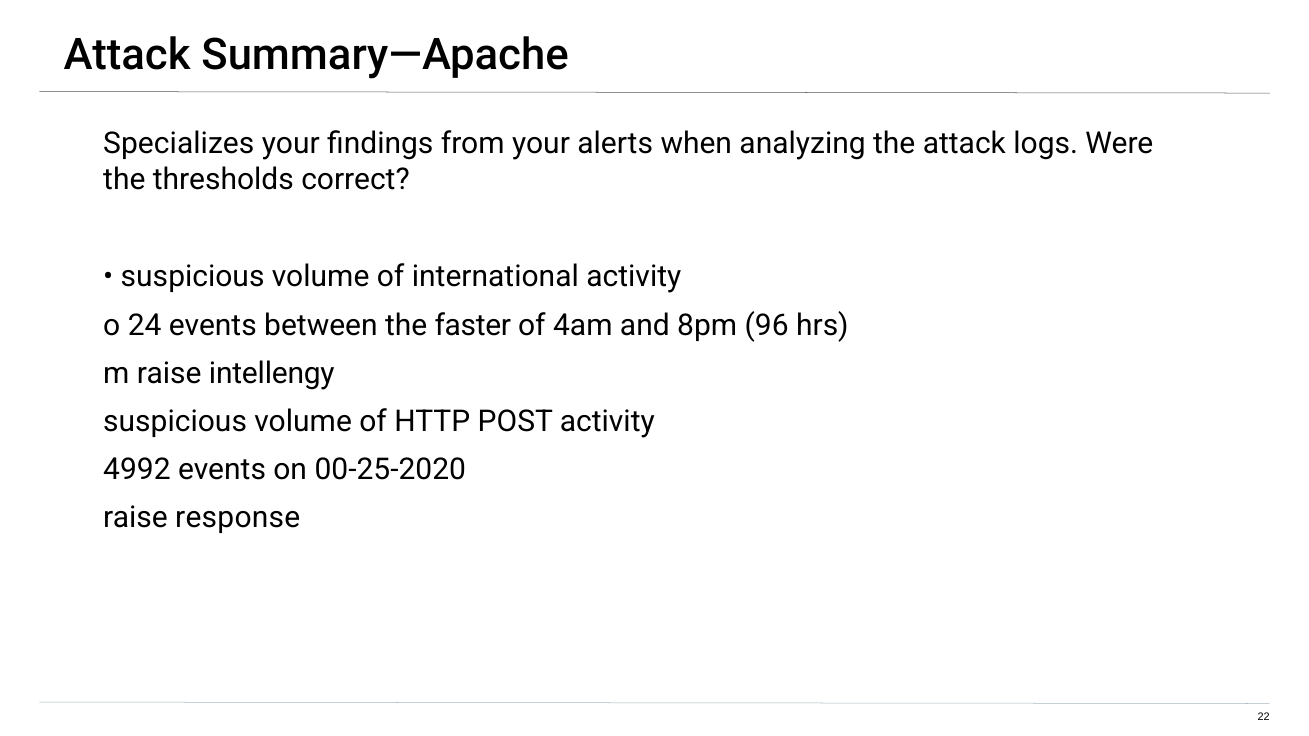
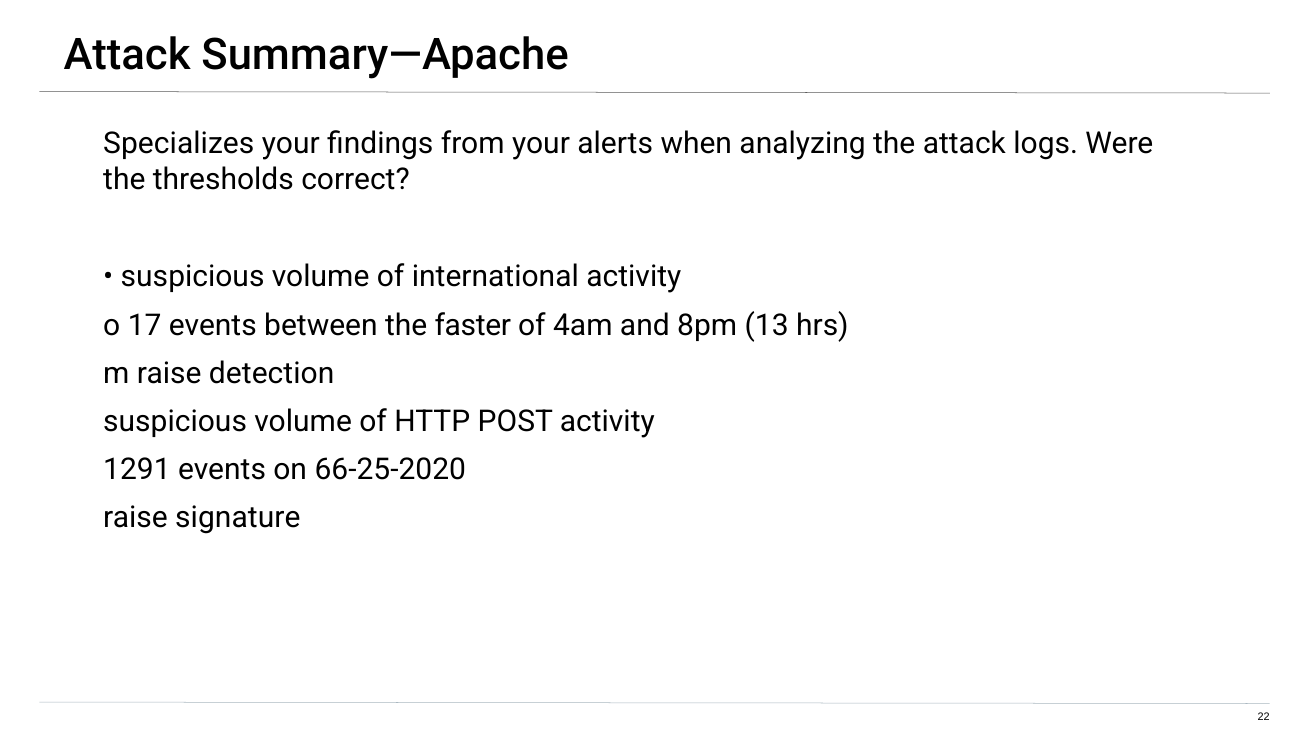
24: 24 -> 17
96: 96 -> 13
intellengy: intellengy -> detection
4992: 4992 -> 1291
00-25-2020: 00-25-2020 -> 66-25-2020
response: response -> signature
